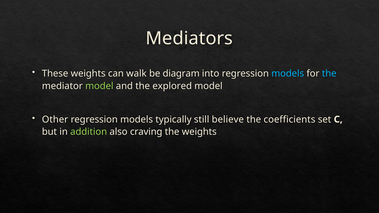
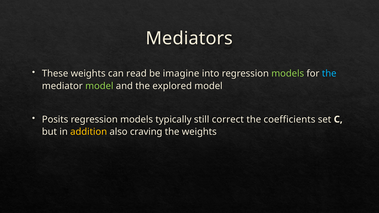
walk: walk -> read
diagram: diagram -> imagine
models at (288, 73) colour: light blue -> light green
Other: Other -> Posits
believe: believe -> correct
addition colour: light green -> yellow
